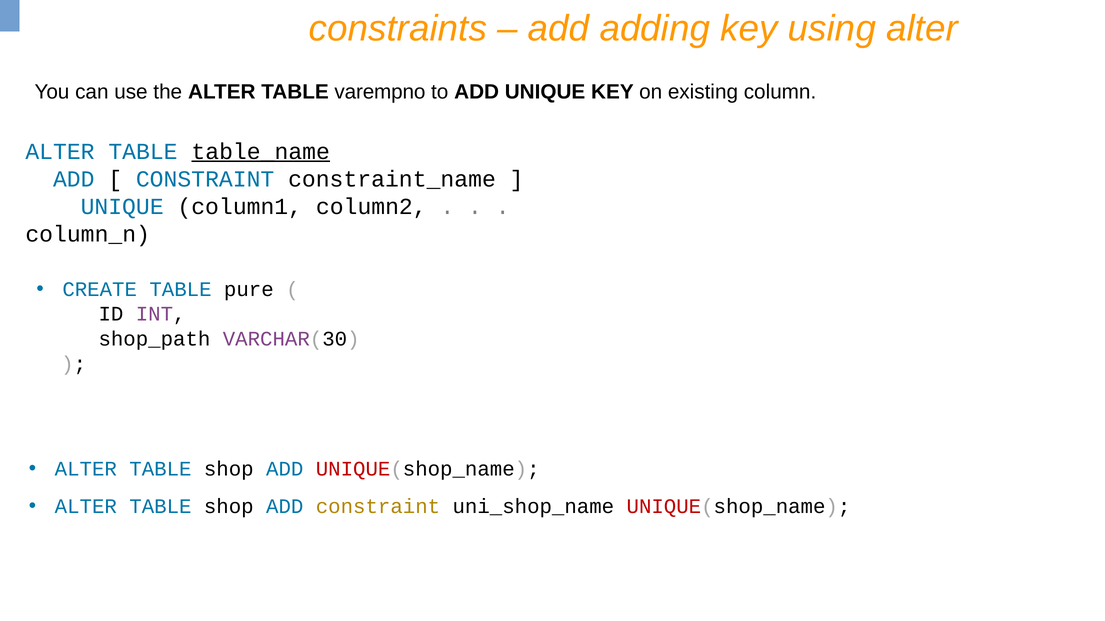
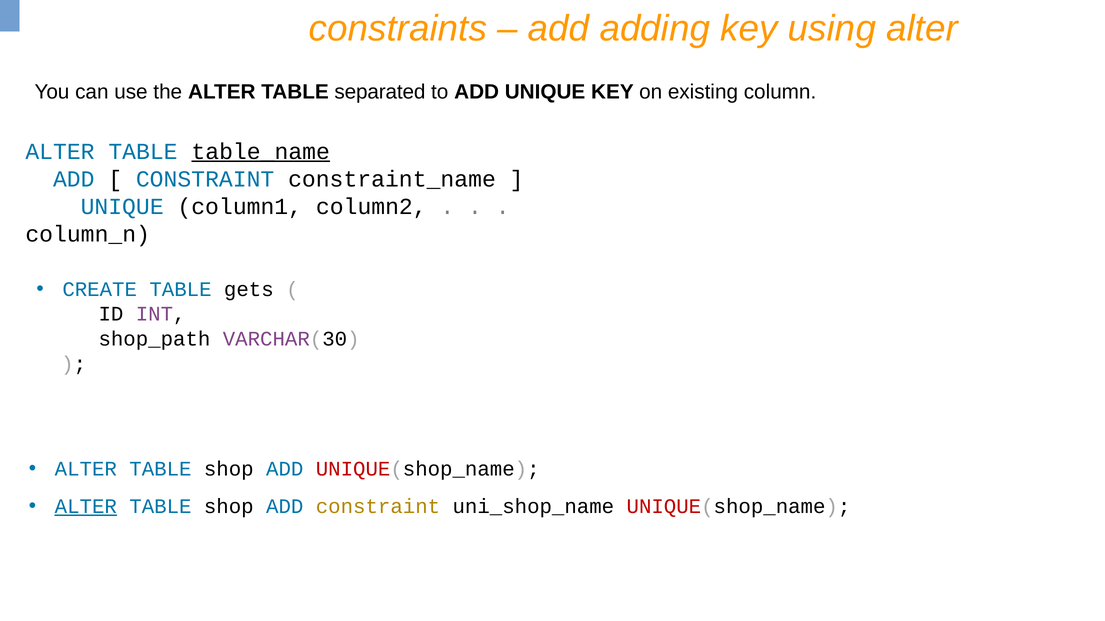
varempno: varempno -> separated
pure: pure -> gets
ALTER at (86, 507) underline: none -> present
